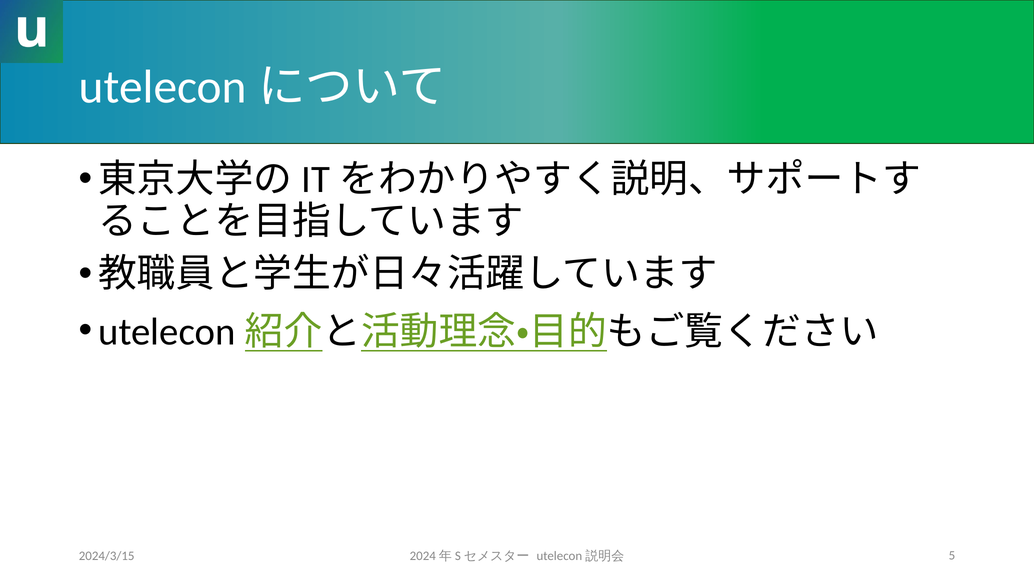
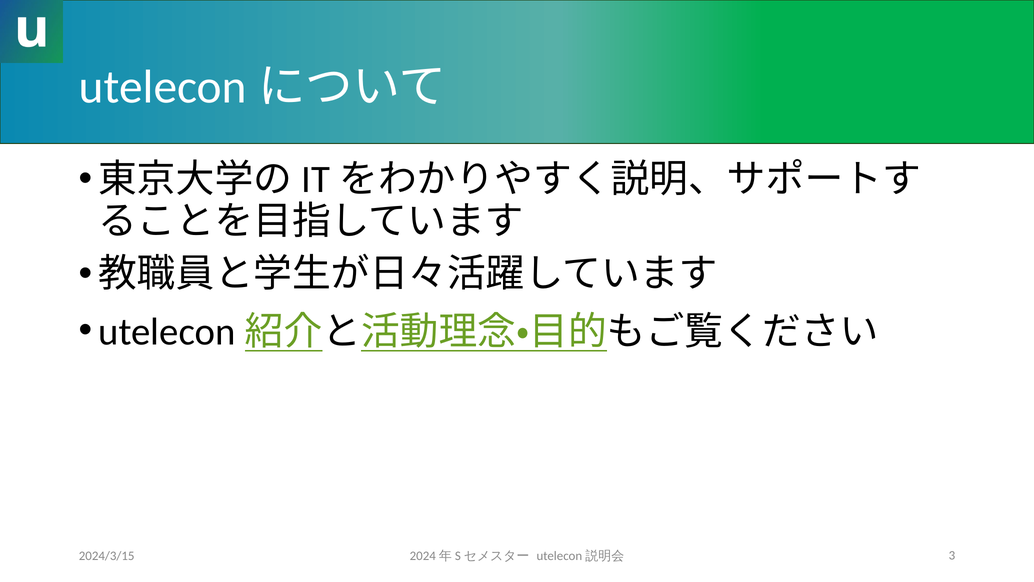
5: 5 -> 3
